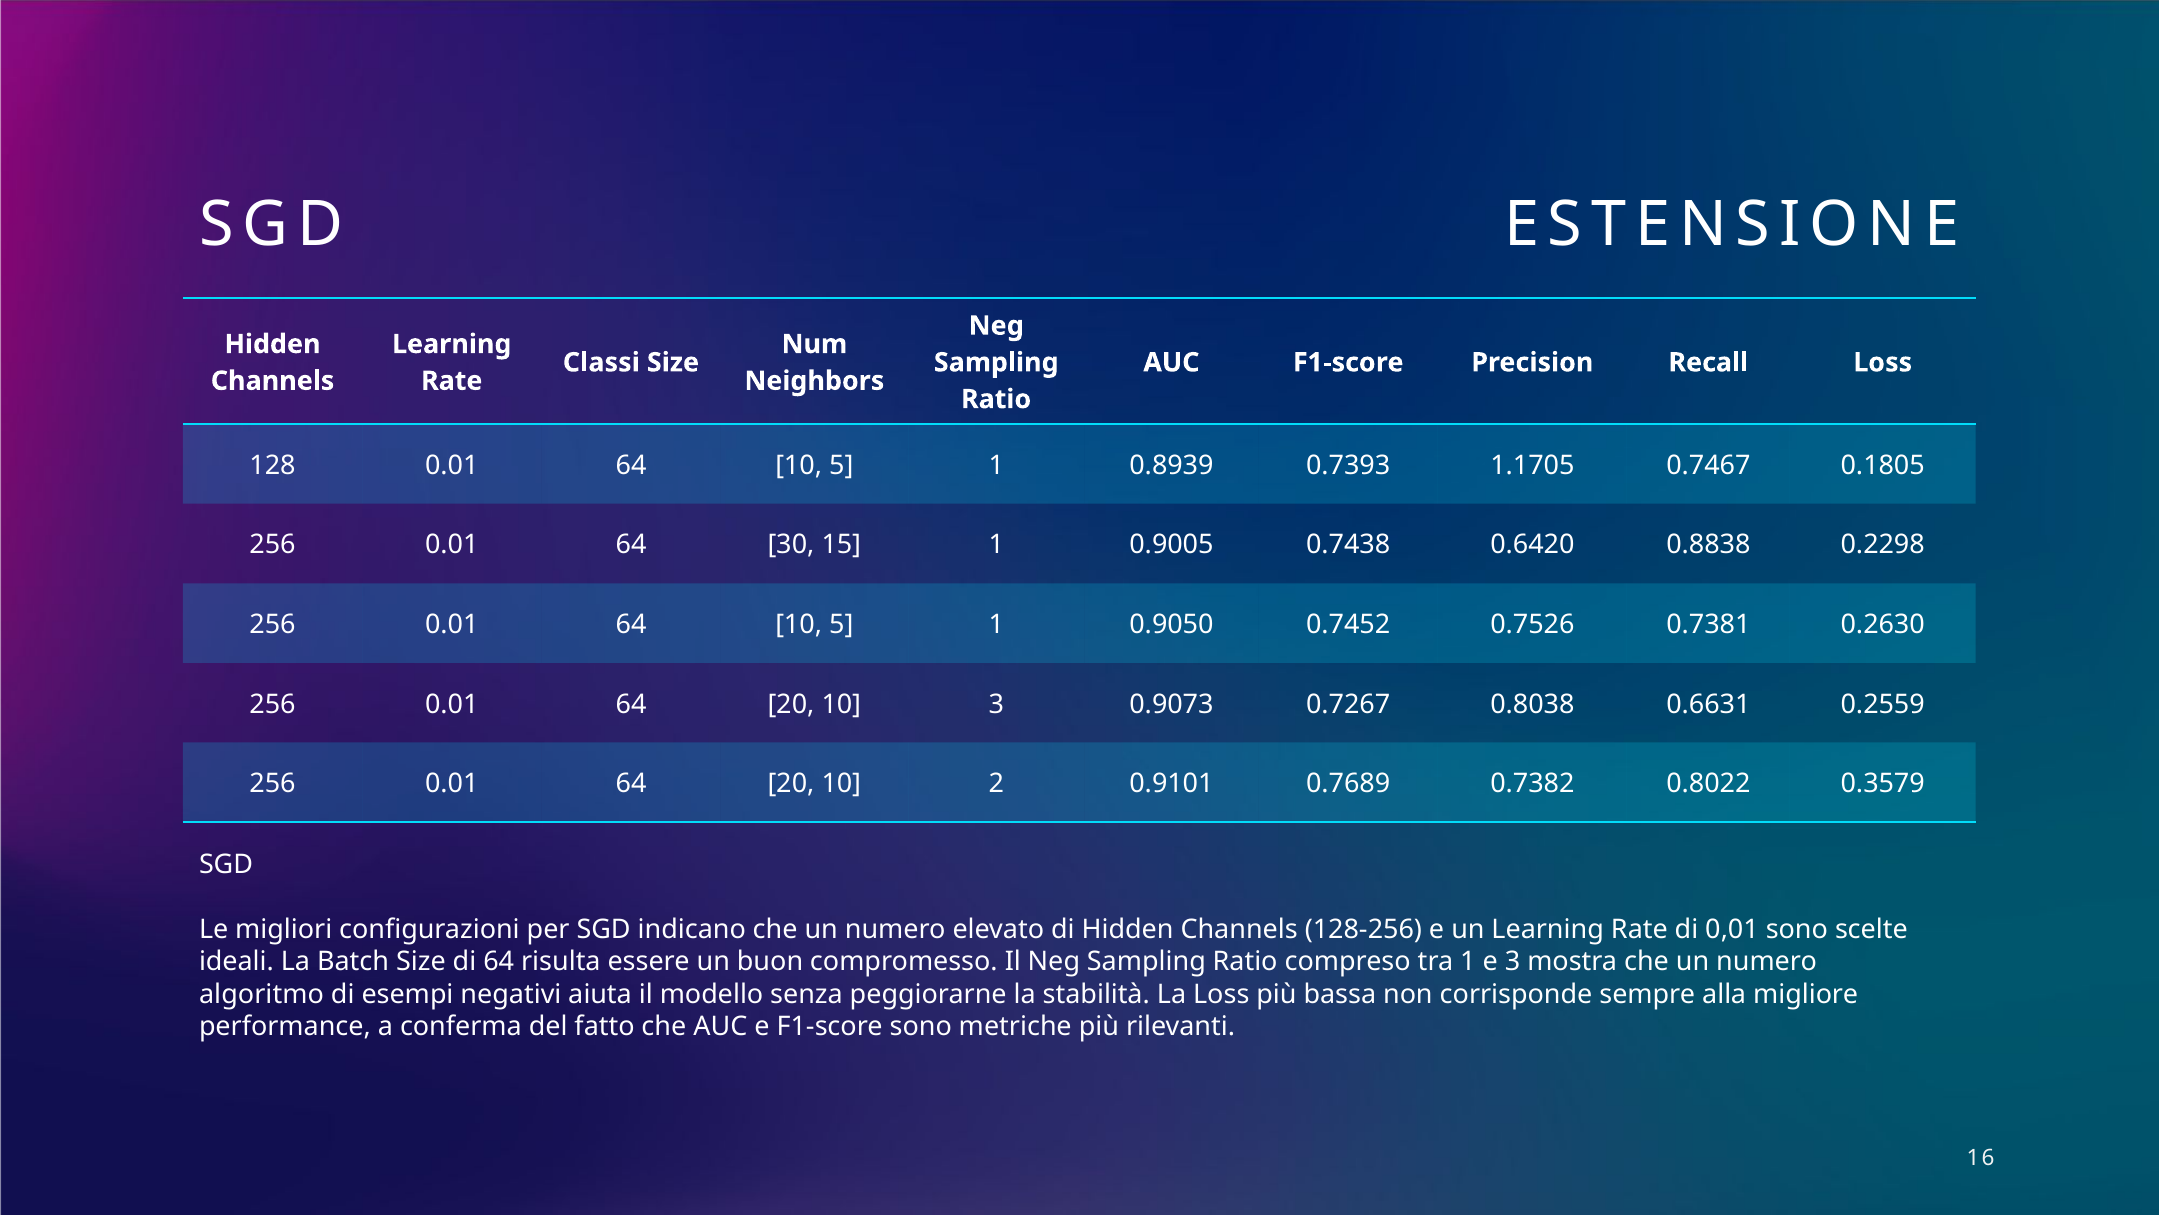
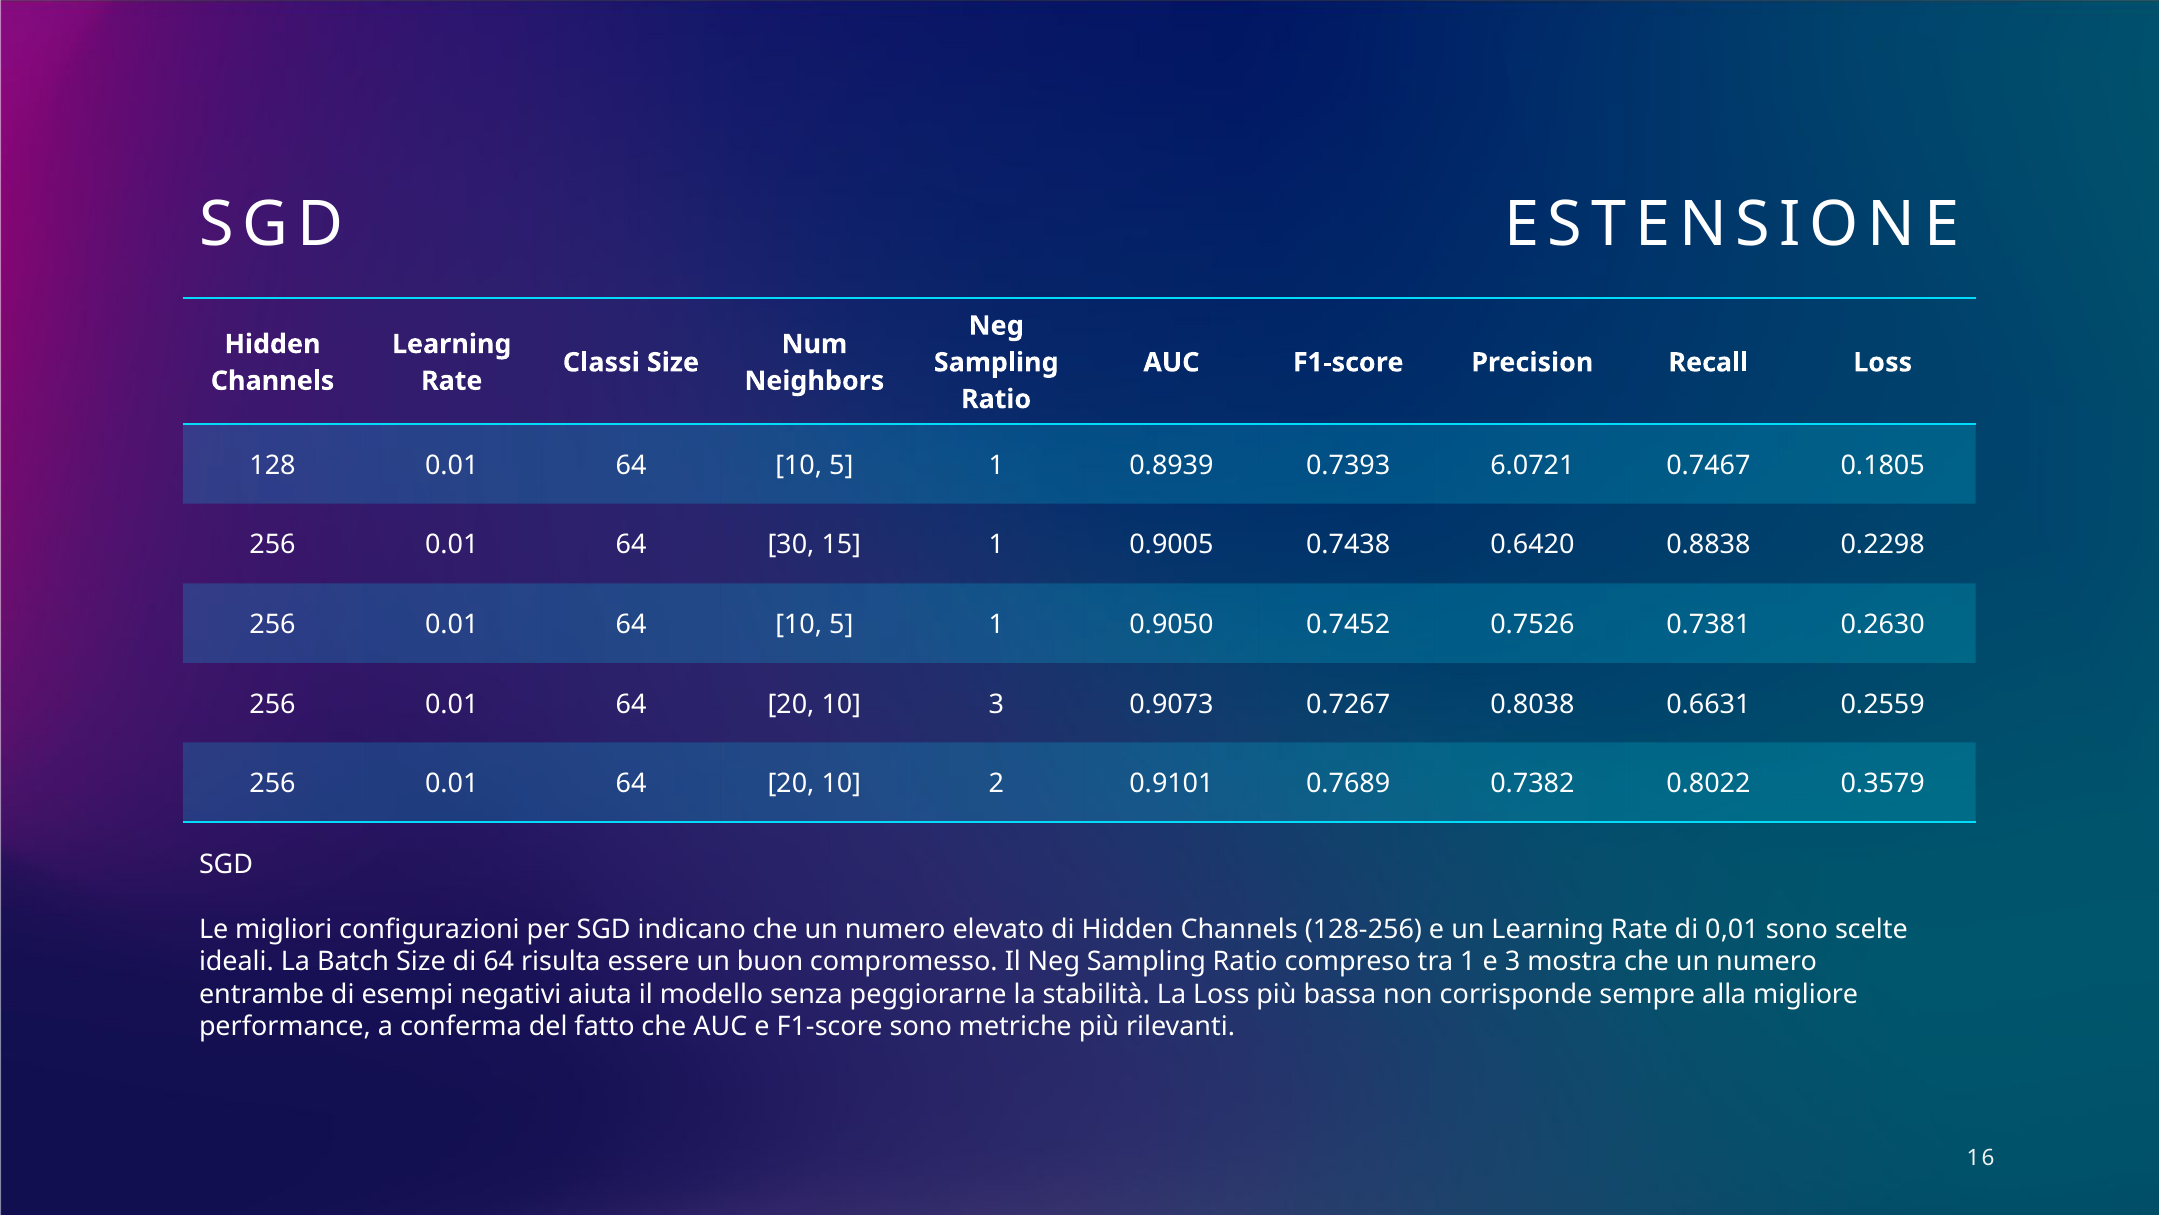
1.1705: 1.1705 -> 6.0721
algoritmo: algoritmo -> entrambe
